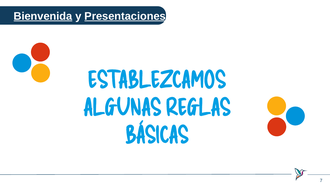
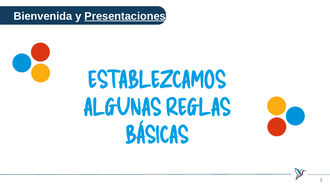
Bienvenida underline: present -> none
